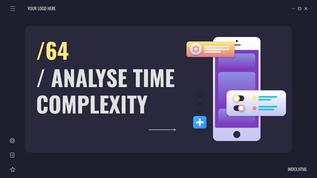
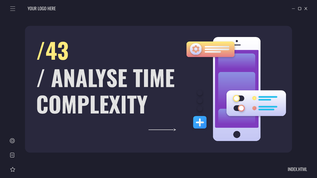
/64: /64 -> /43
